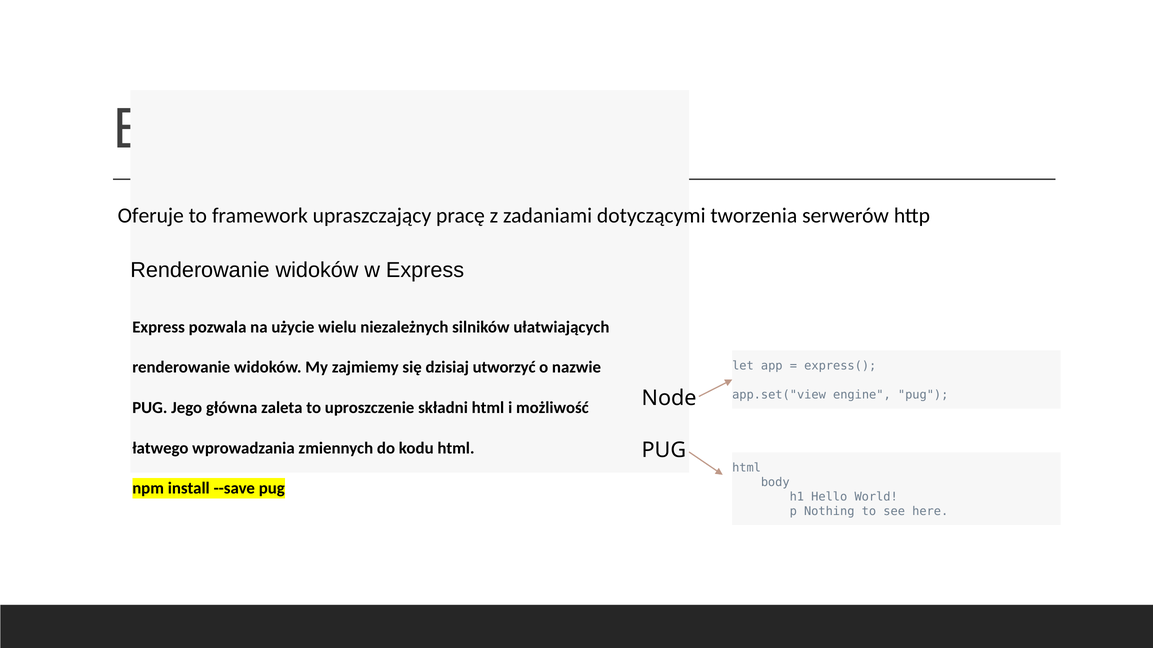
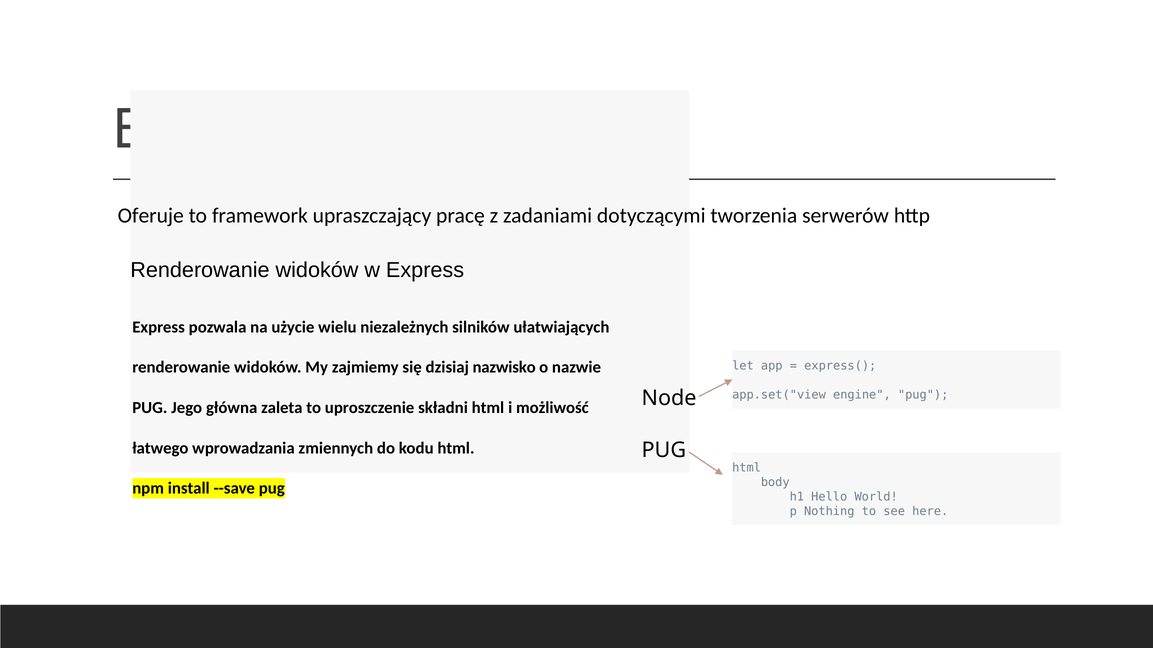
utworzyć: utworzyć -> nazwisko
